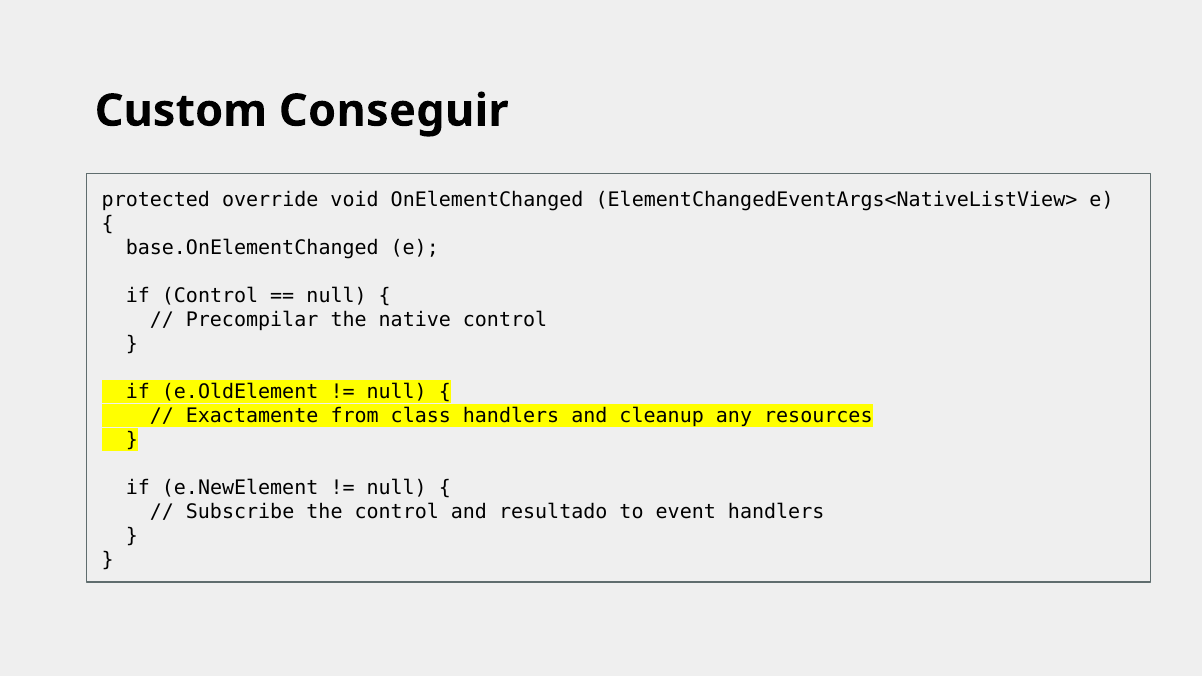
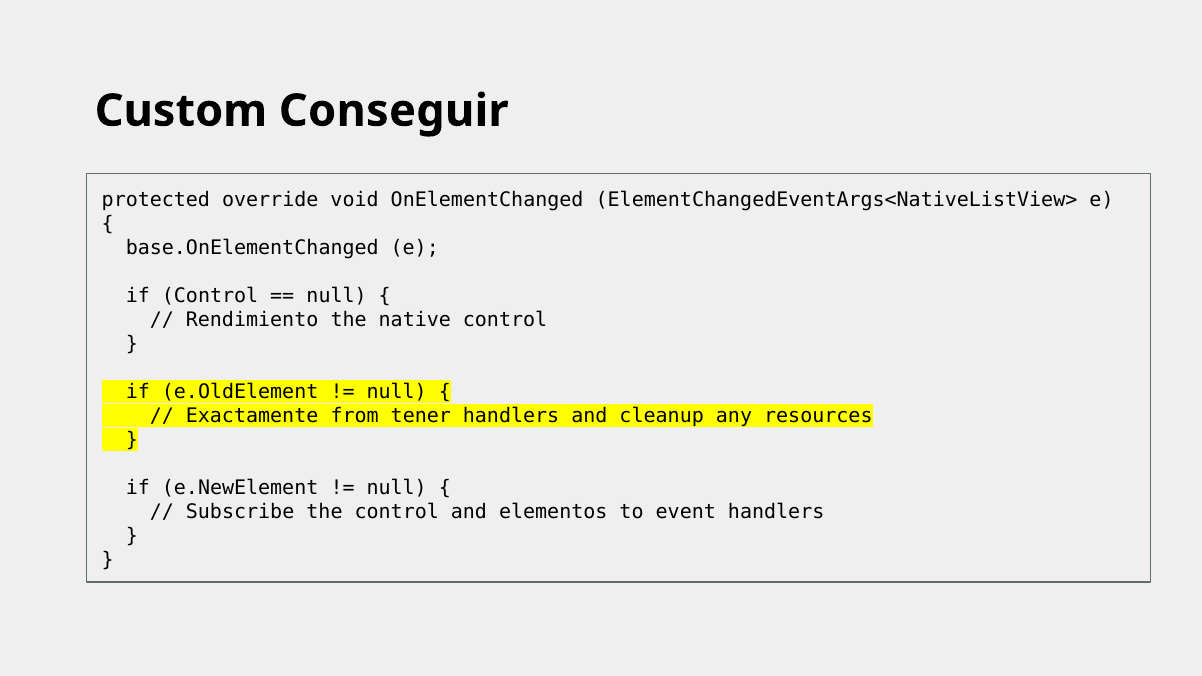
Precompilar: Precompilar -> Rendimiento
class: class -> tener
resultado: resultado -> elementos
